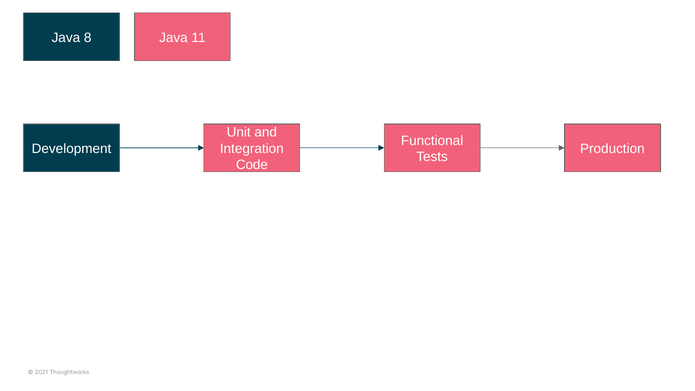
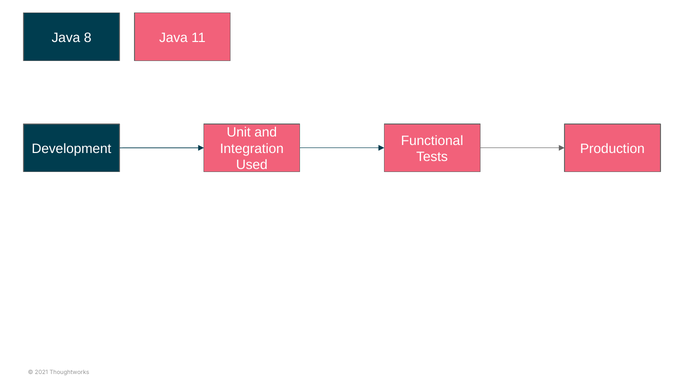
Code: Code -> Used
